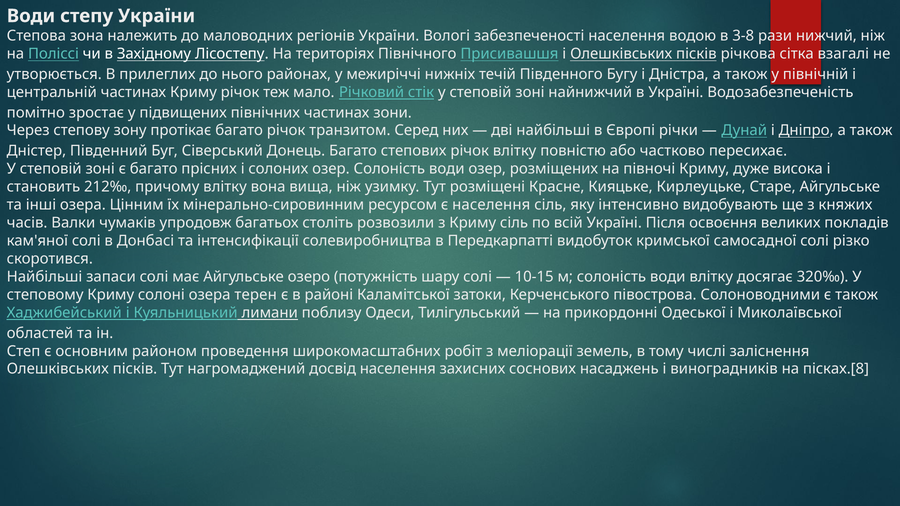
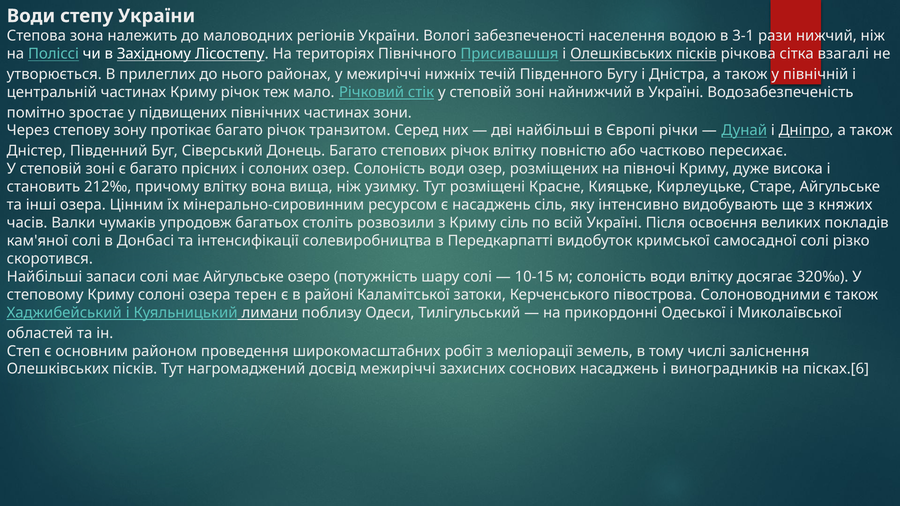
3-8: 3-8 -> 3-1
є населення: населення -> насаджень
досвід населення: населення -> межиріччі
пісках.[8: пісках.[8 -> пісках.[6
